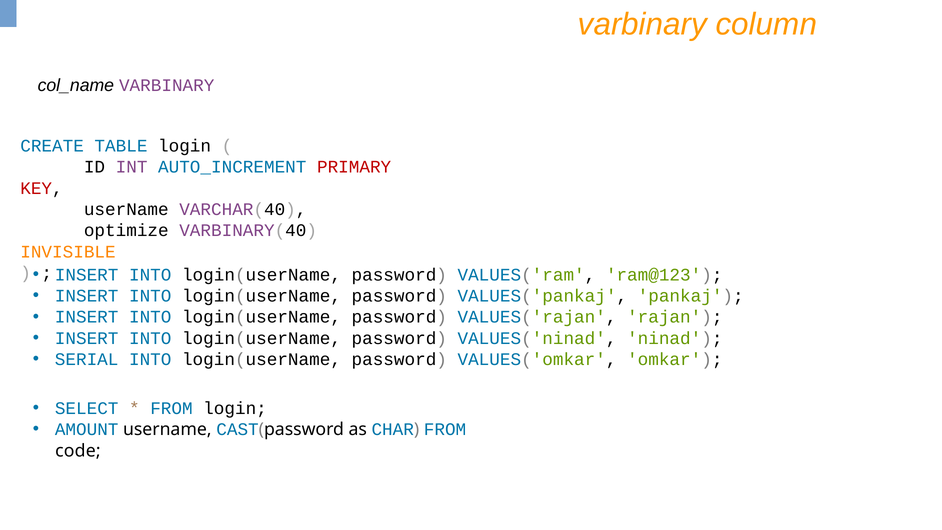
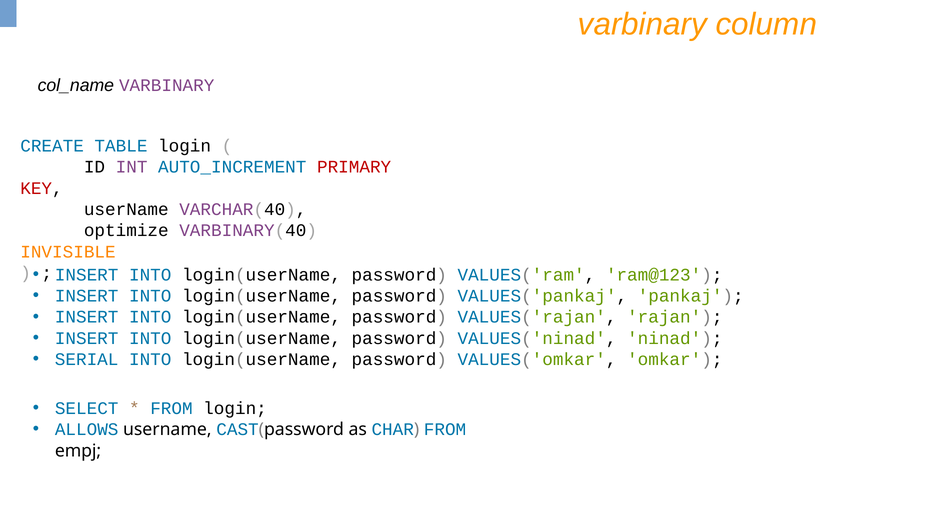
AMOUNT: AMOUNT -> ALLOWS
code: code -> empj
